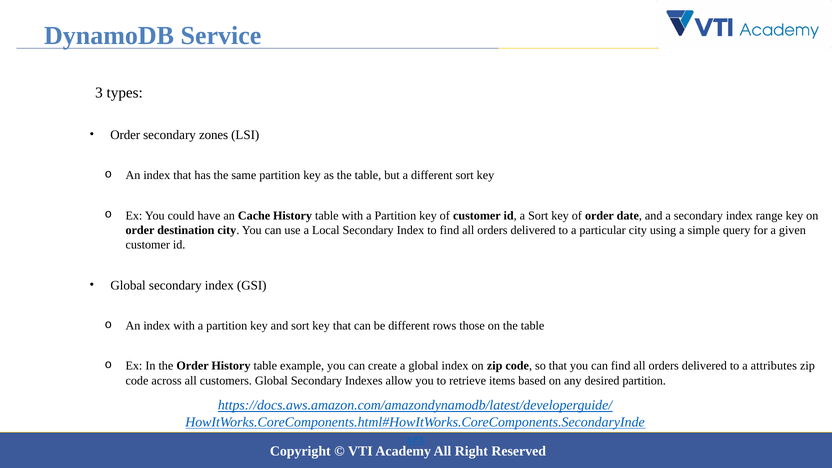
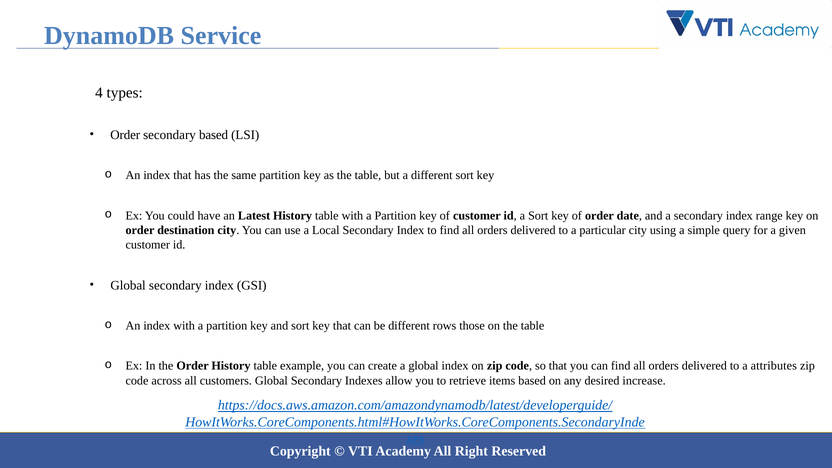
3: 3 -> 4
secondary zones: zones -> based
Cache: Cache -> Latest
desired partition: partition -> increase
